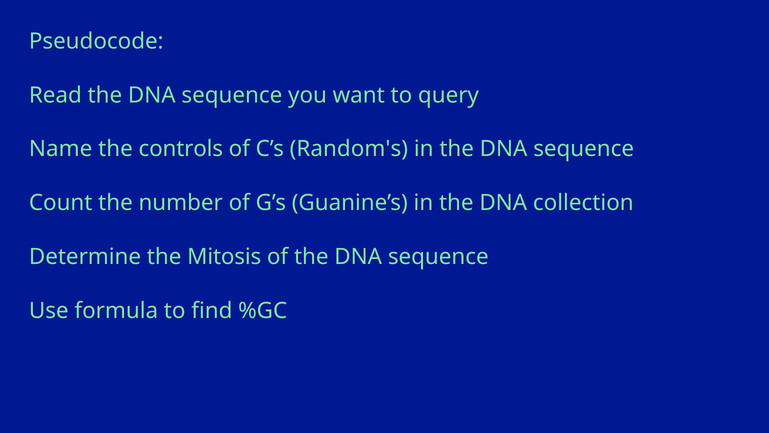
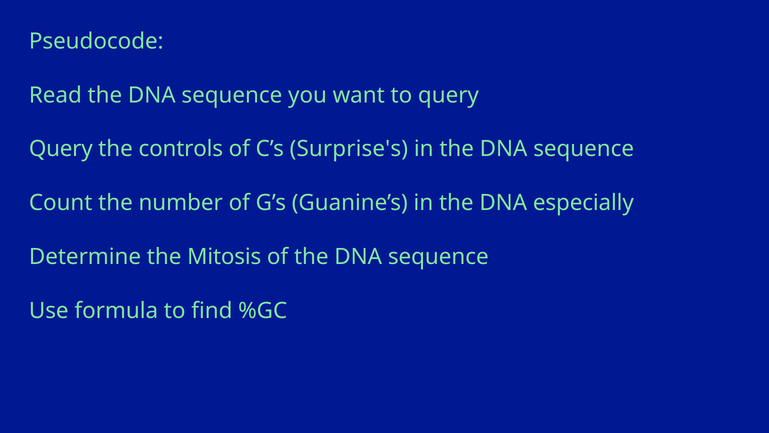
Name at (61, 149): Name -> Query
Random's: Random's -> Surprise's
collection: collection -> especially
